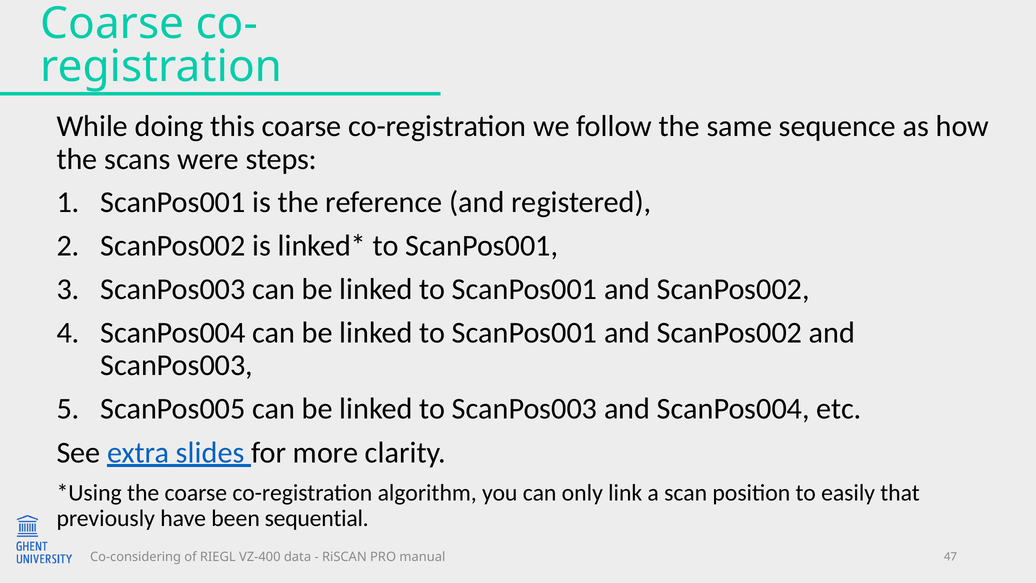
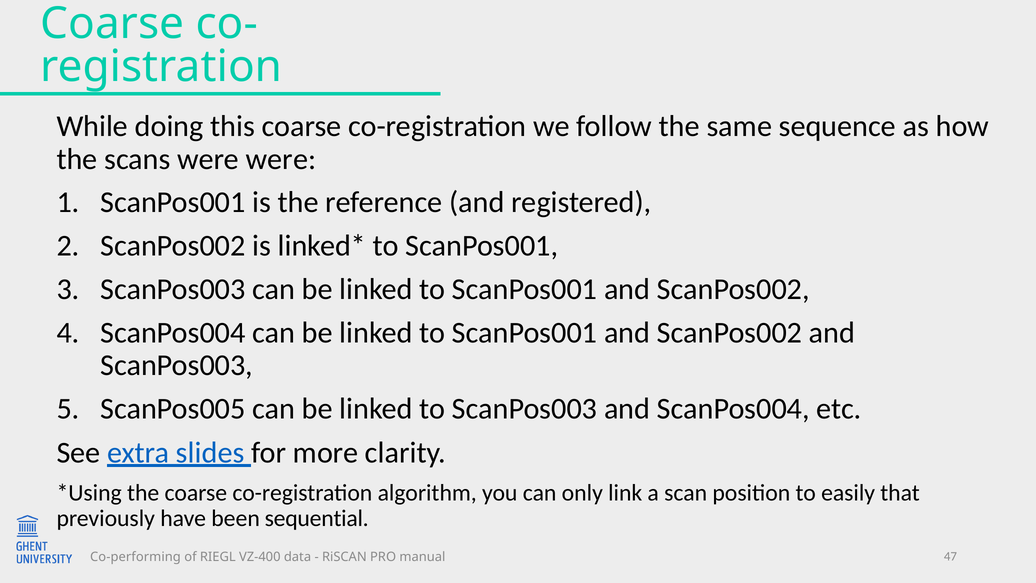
were steps: steps -> were
Co-considering: Co-considering -> Co-performing
